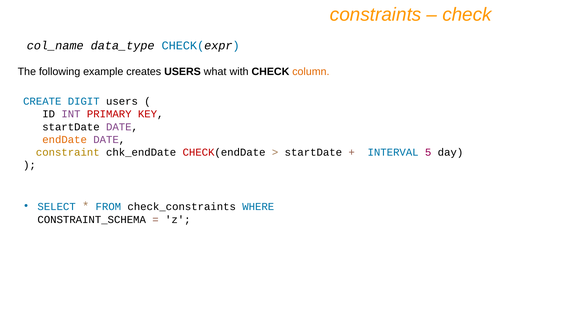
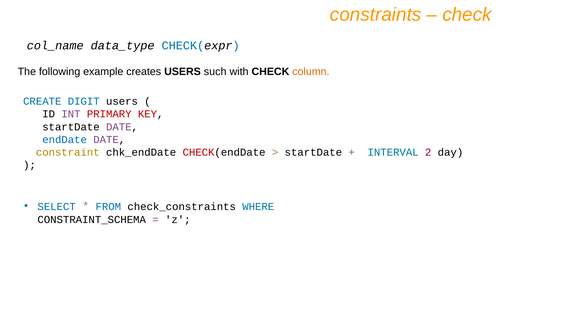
what: what -> such
endDate colour: orange -> blue
5: 5 -> 2
